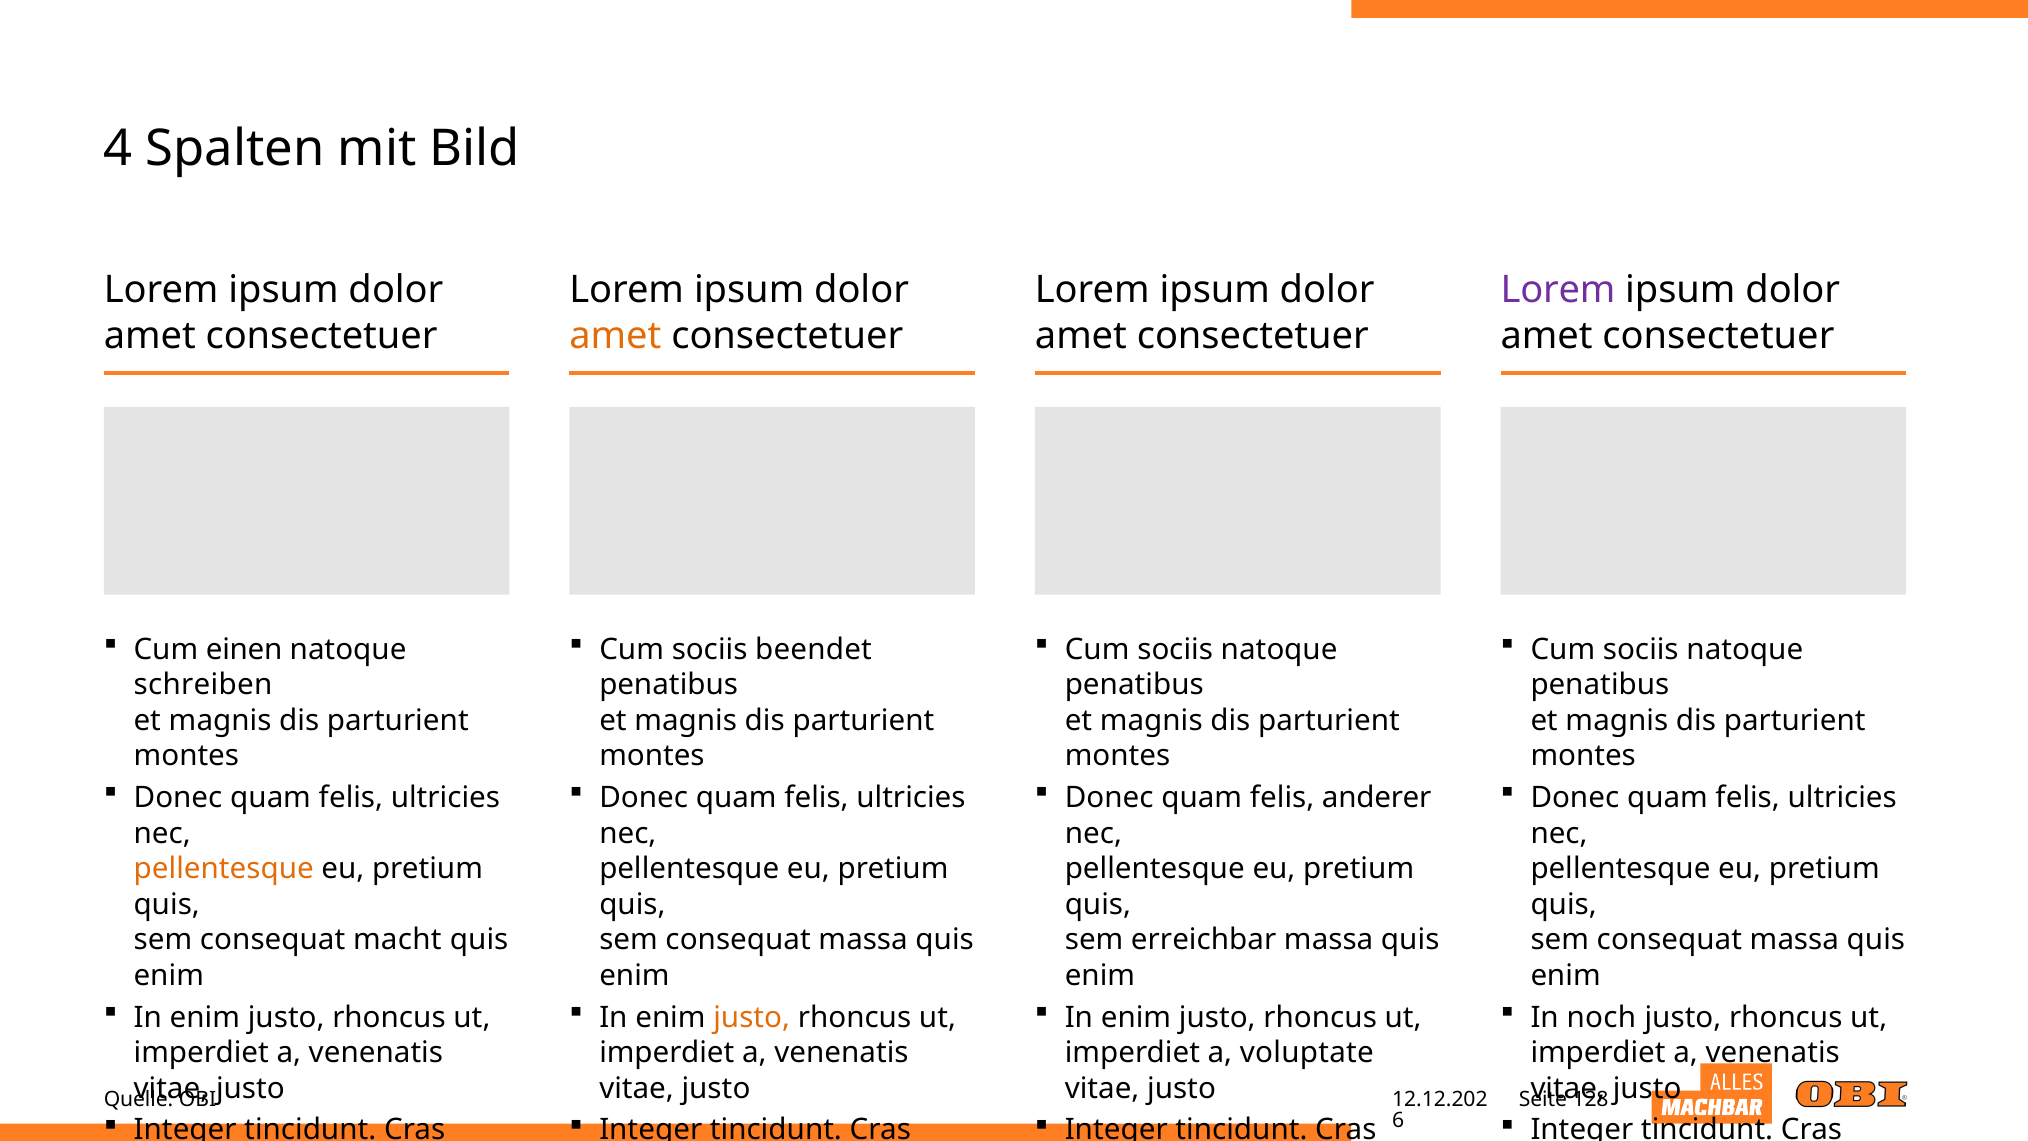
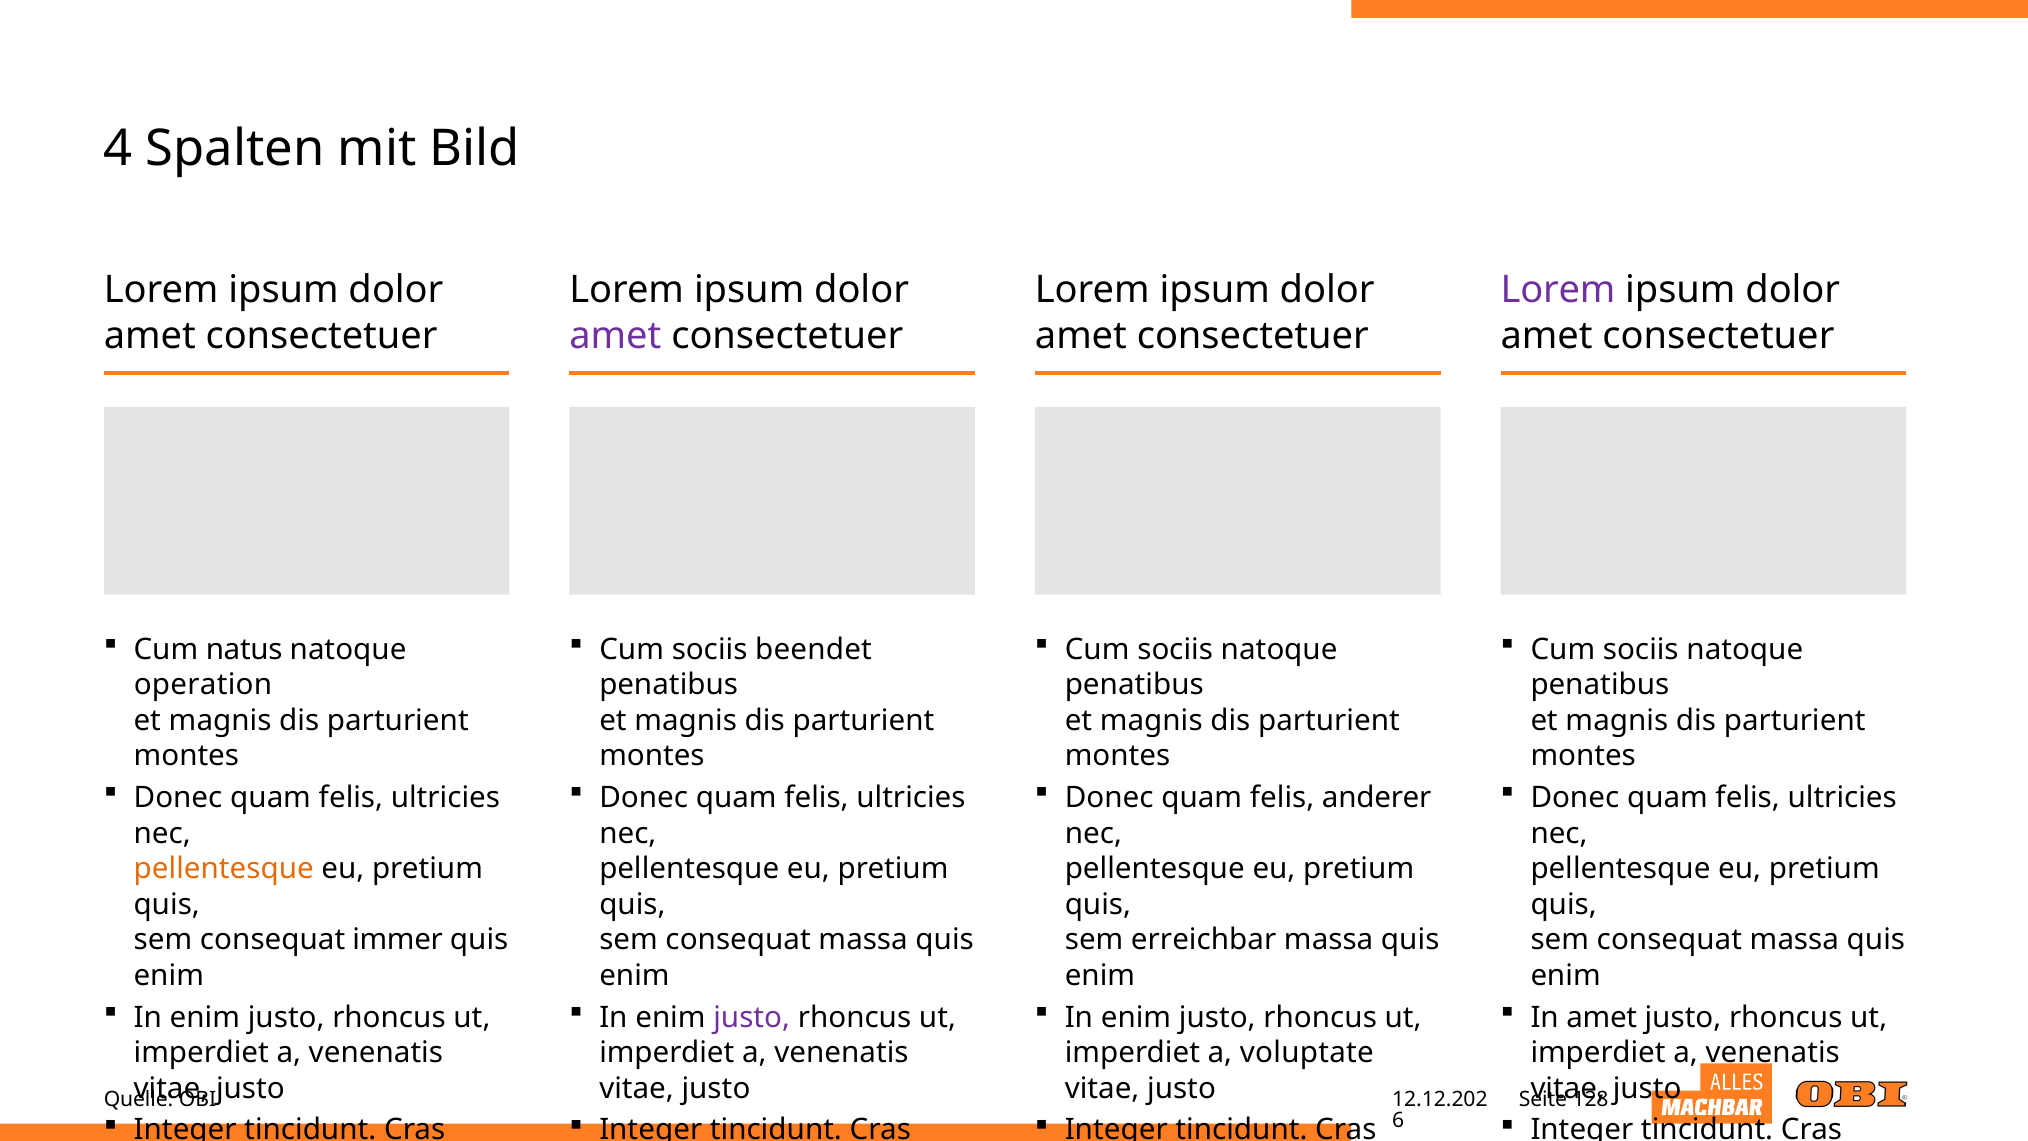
amet at (615, 336) colour: orange -> purple
einen: einen -> natus
schreiben: schreiben -> operation
macht: macht -> immer
justo at (752, 1017) colour: orange -> purple
In noch: noch -> amet
